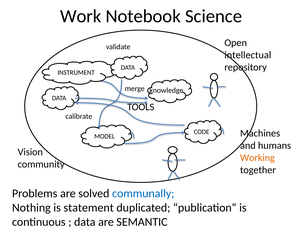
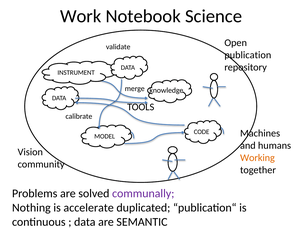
intellectual: intellectual -> publication
communally colour: blue -> purple
statement: statement -> accelerate
